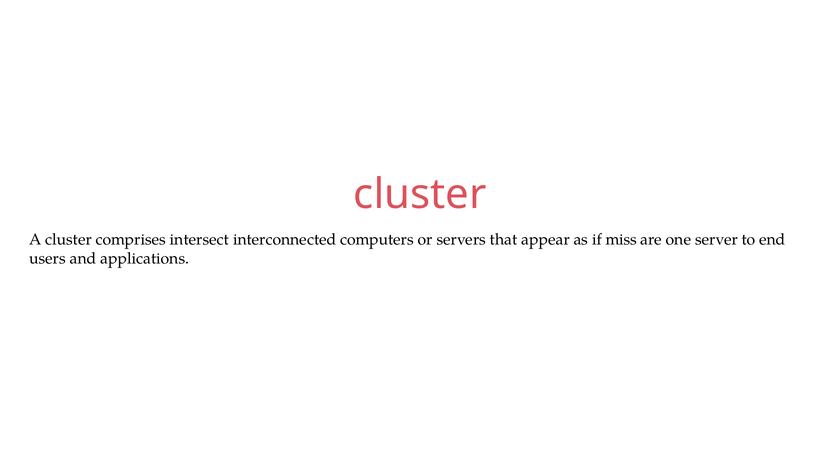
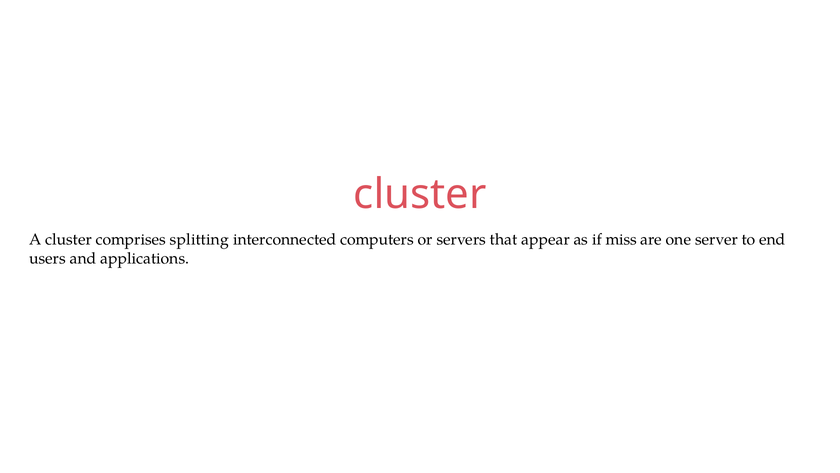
intersect: intersect -> splitting
